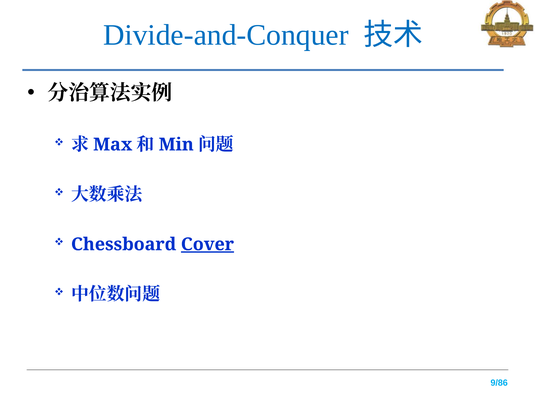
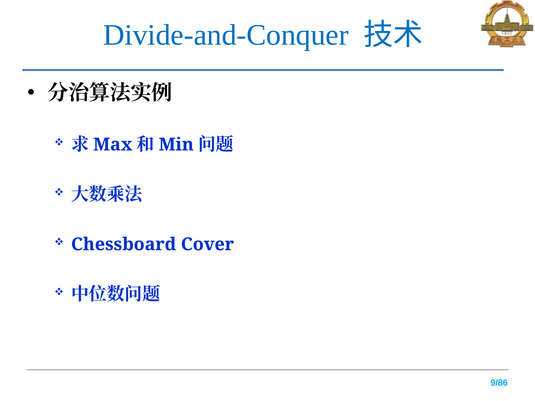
Cover underline: present -> none
